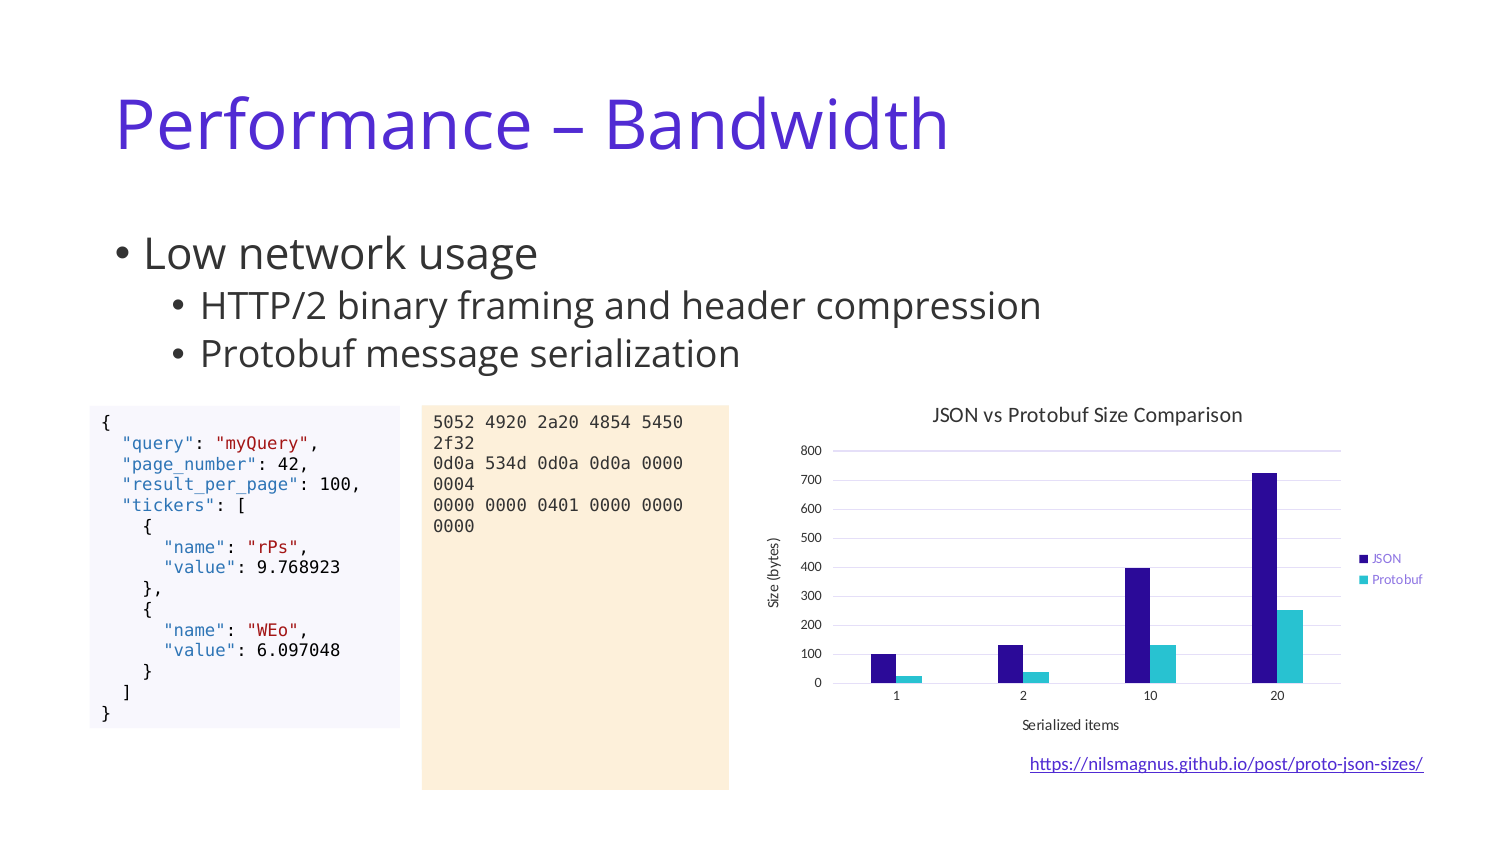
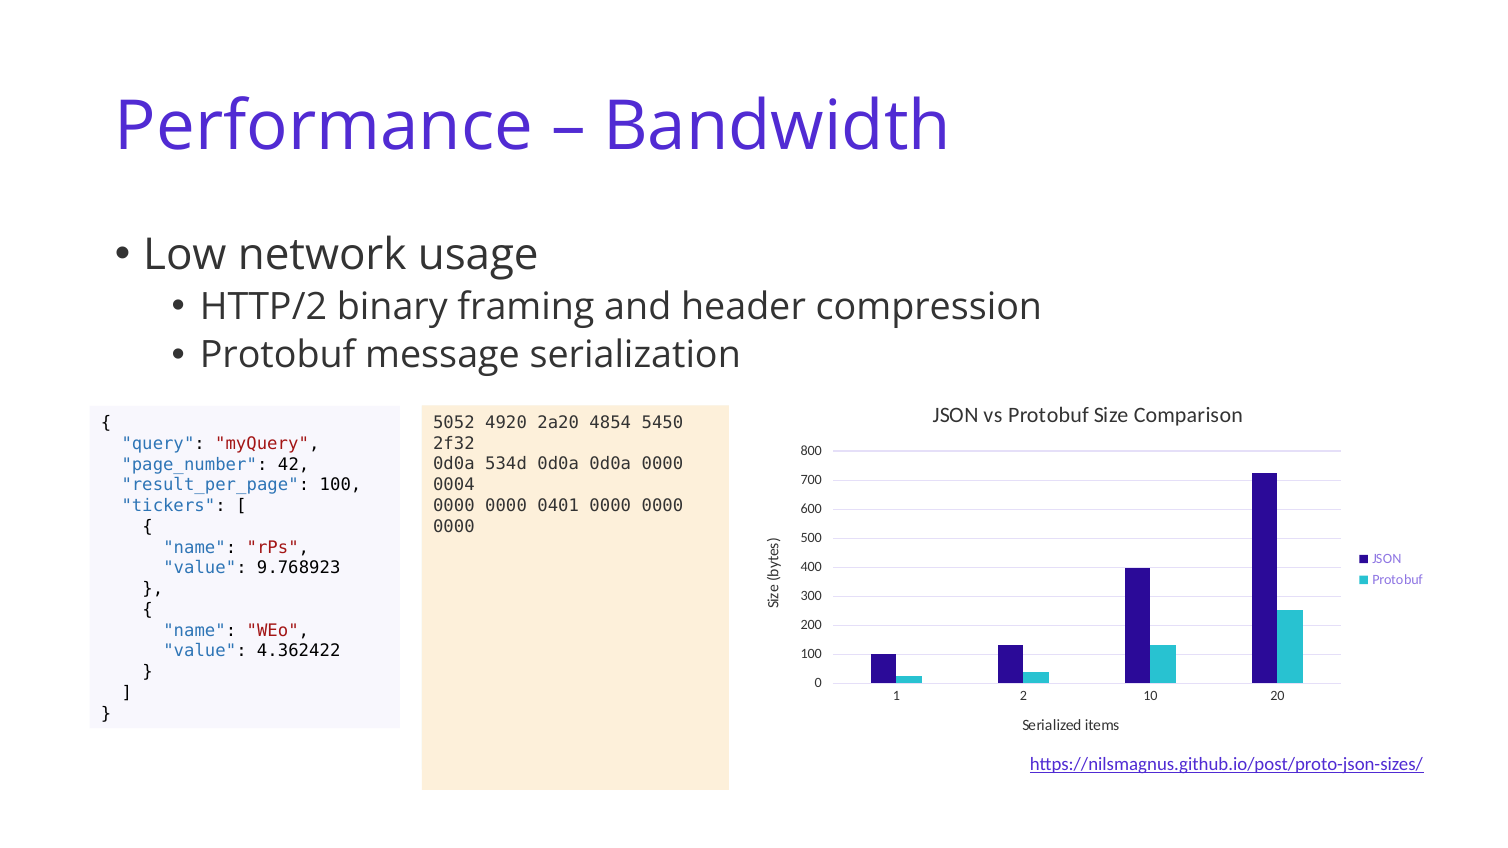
6.097048: 6.097048 -> 4.362422
